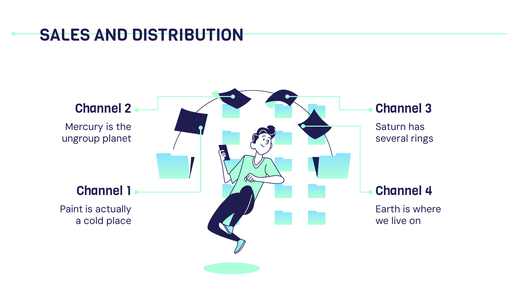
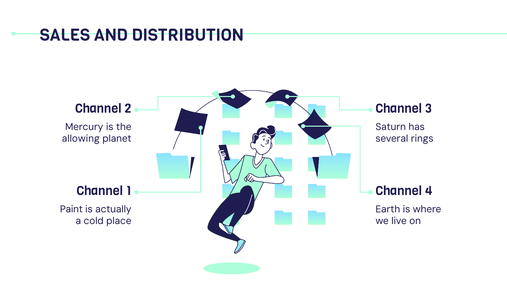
ungroup: ungroup -> allowing
